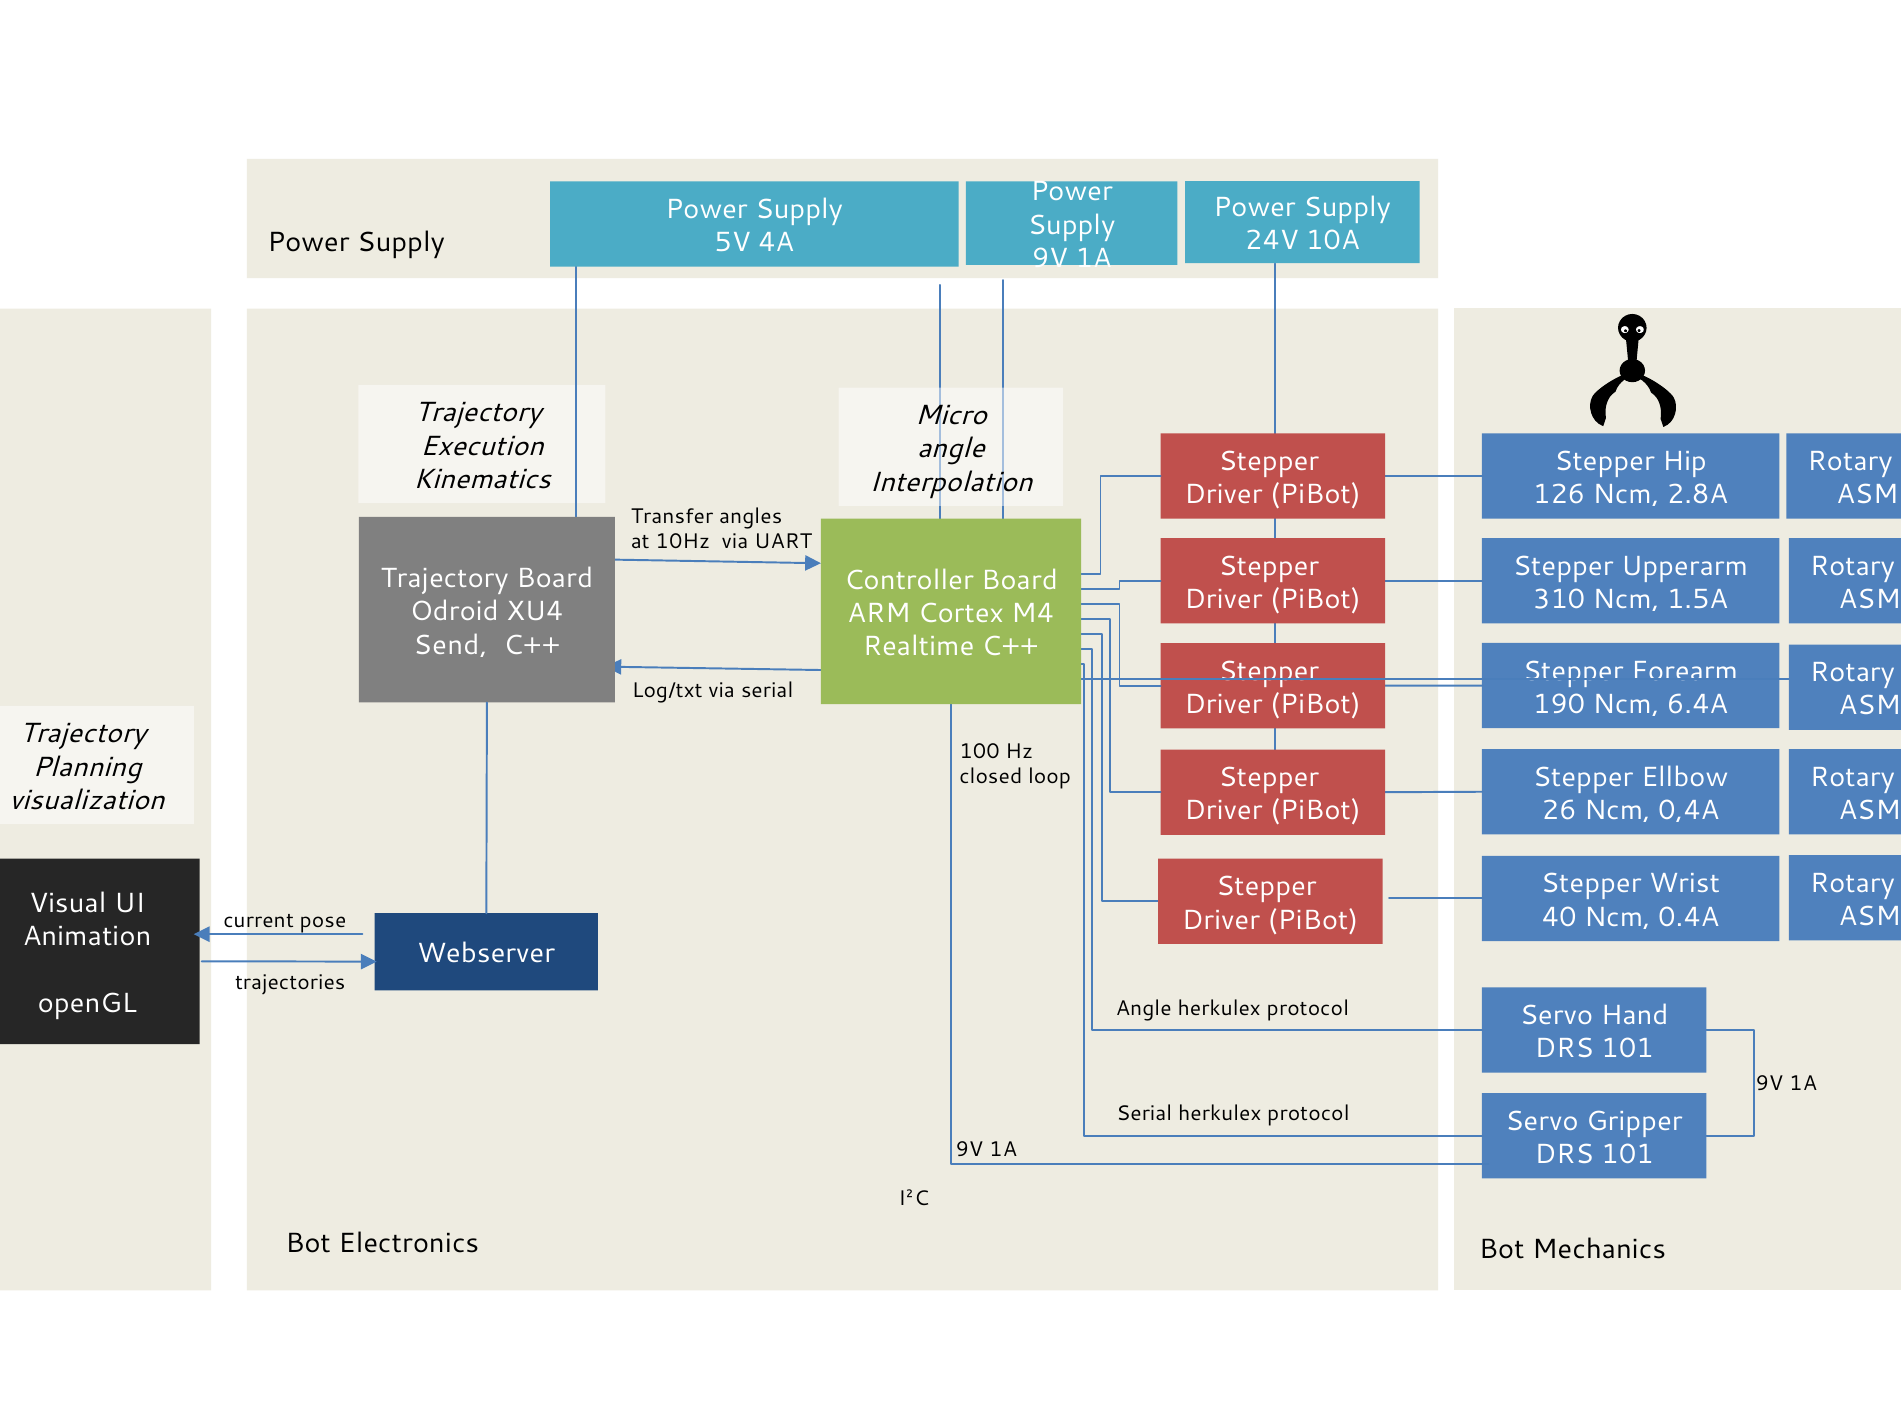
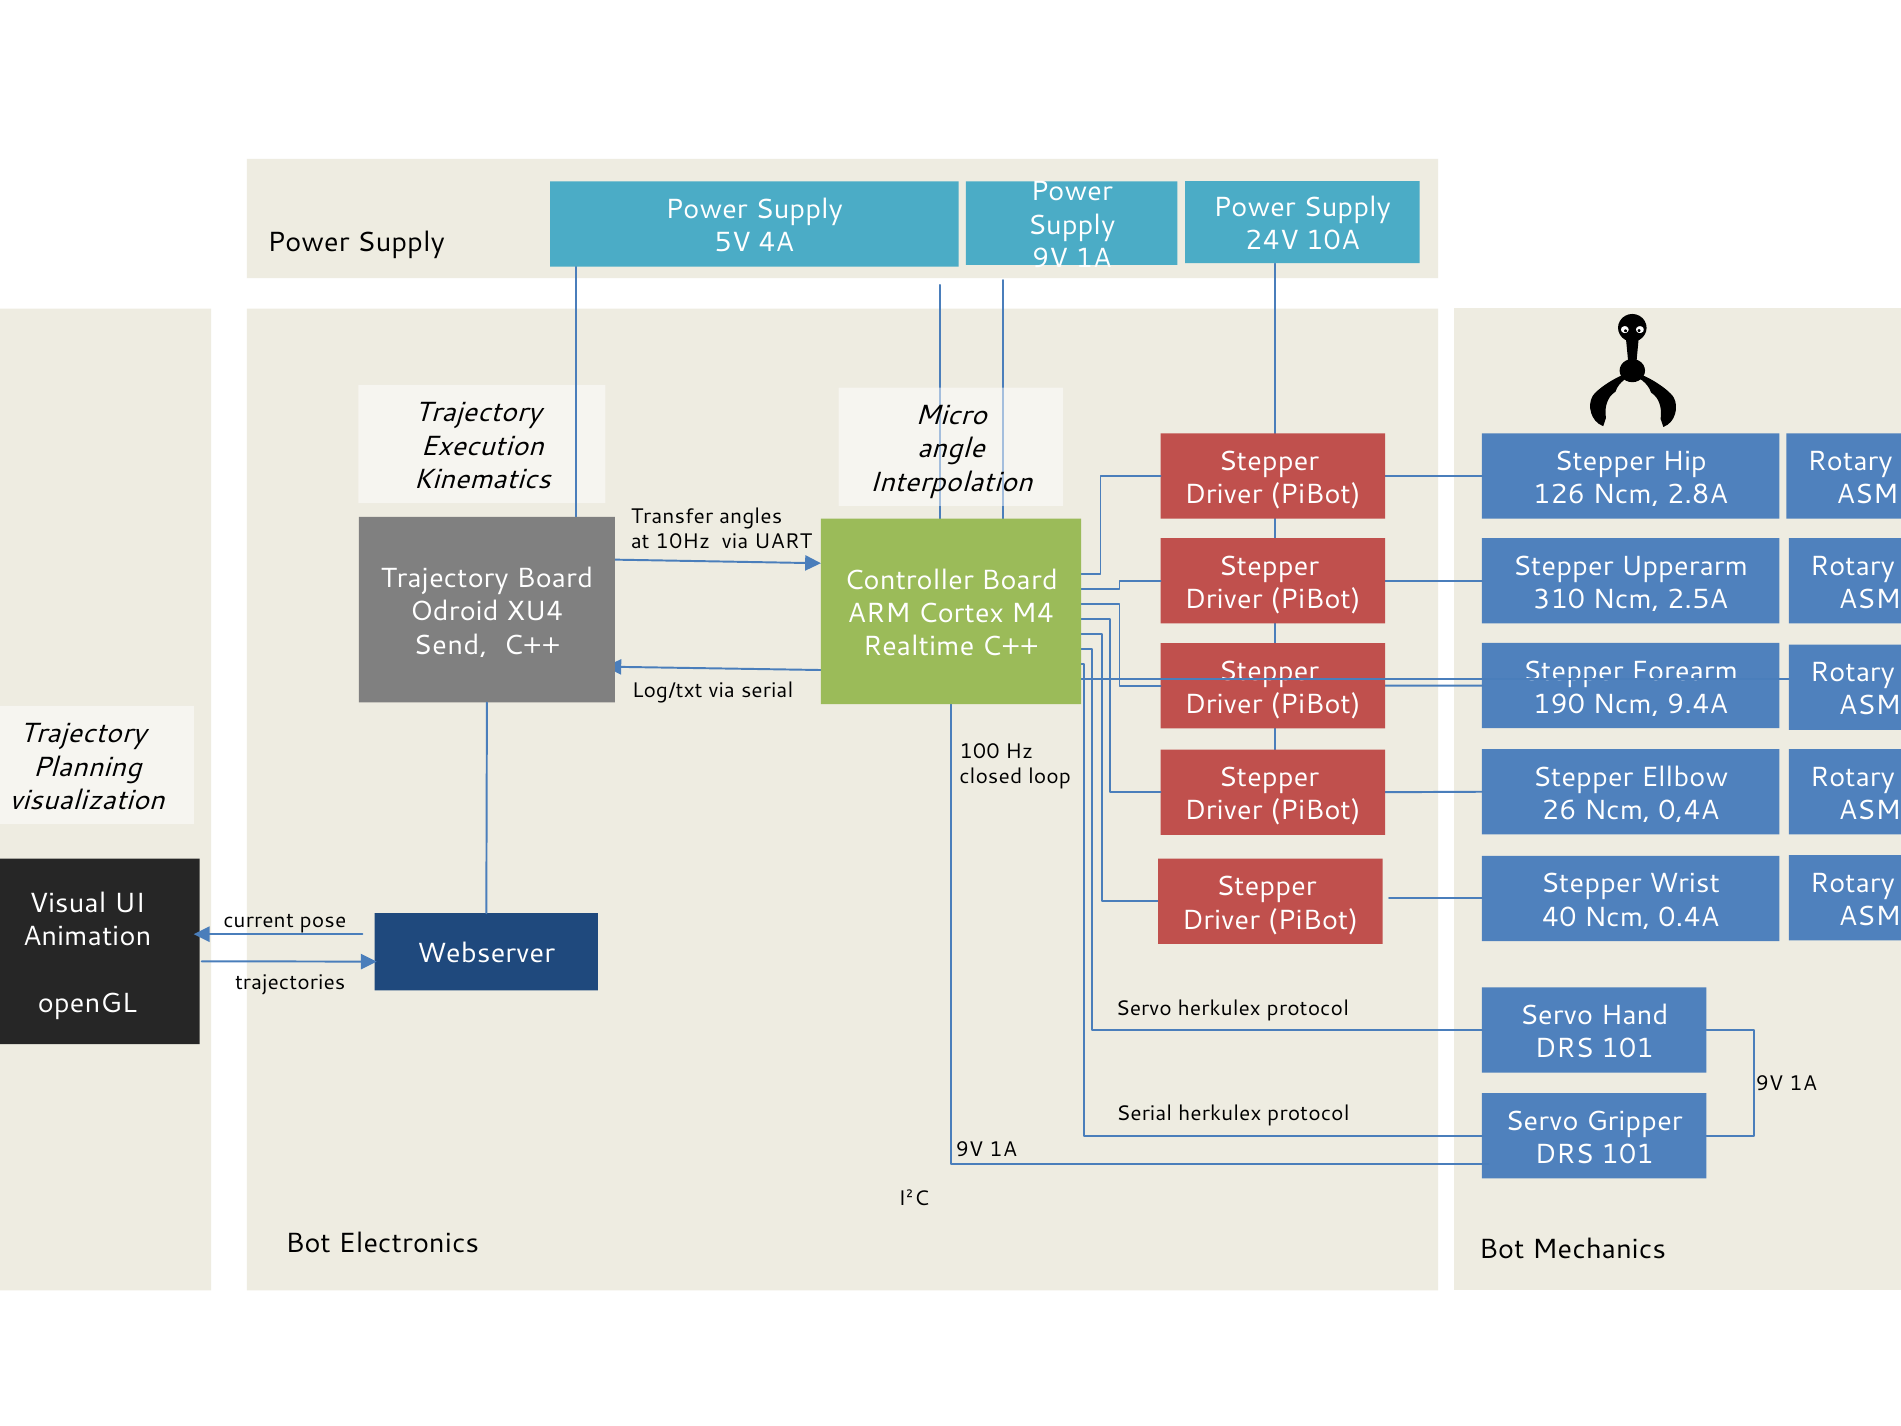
1.5A: 1.5A -> 2.5A
6.4A: 6.4A -> 9.4A
Angle at (1144, 1008): Angle -> Servo
